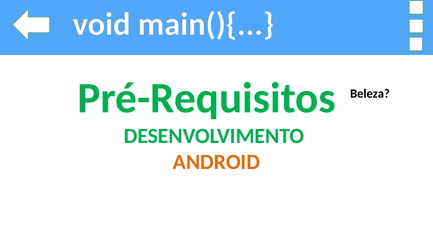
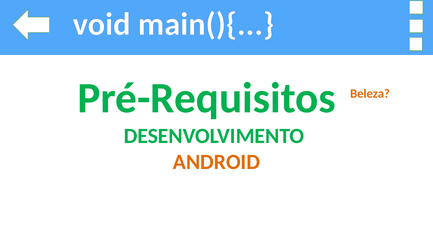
Beleza colour: black -> orange
